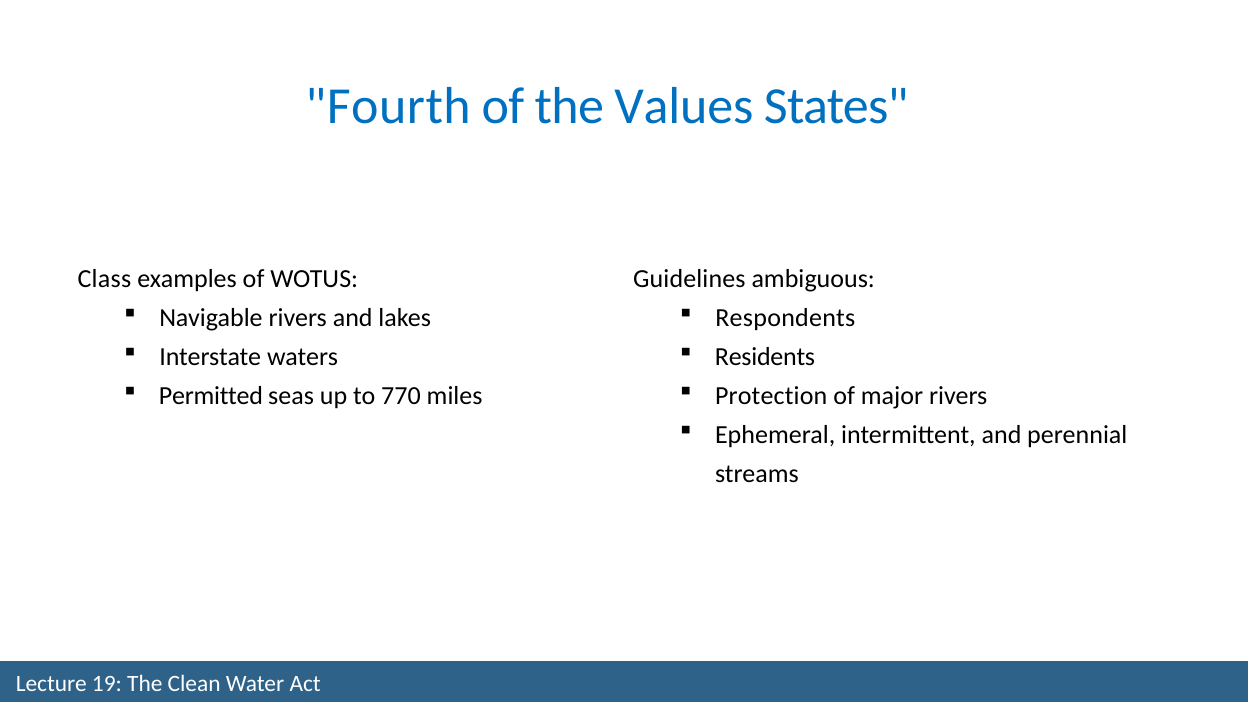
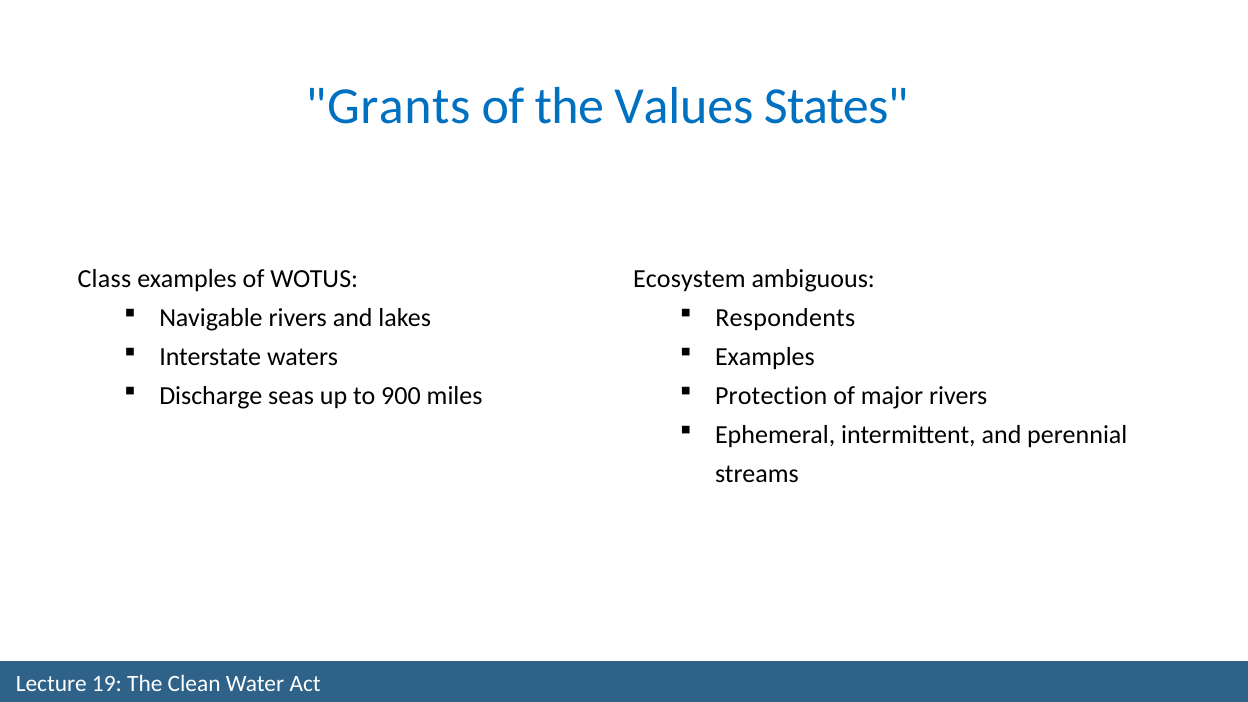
Fourth: Fourth -> Grants
Guidelines: Guidelines -> Ecosystem
Residents at (765, 357): Residents -> Examples
Permitted: Permitted -> Discharge
770: 770 -> 900
